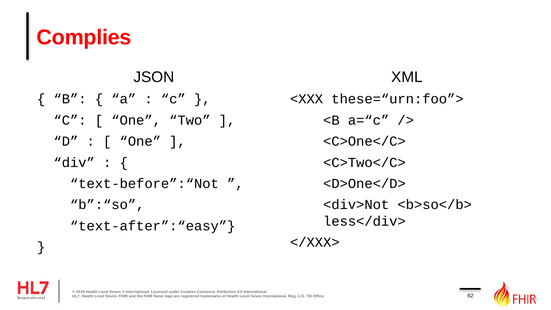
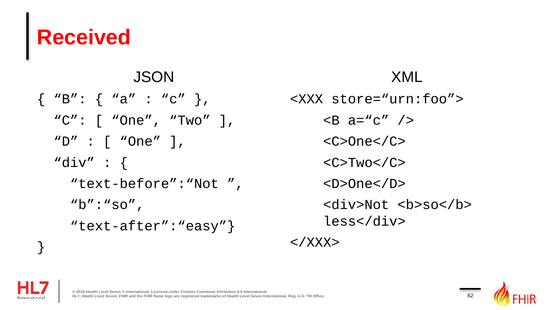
Complies: Complies -> Received
these=“urn:foo”>: these=“urn:foo”> -> store=“urn:foo”>
